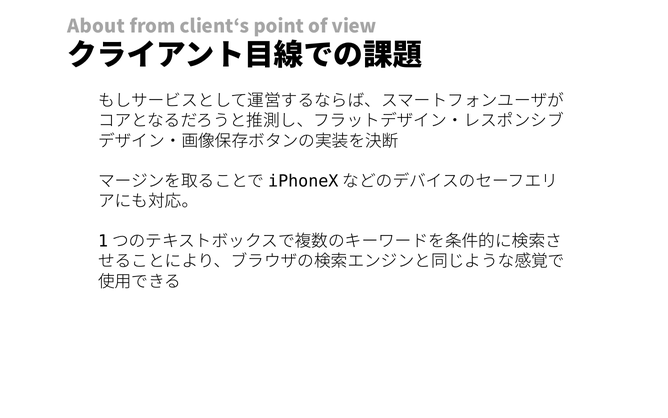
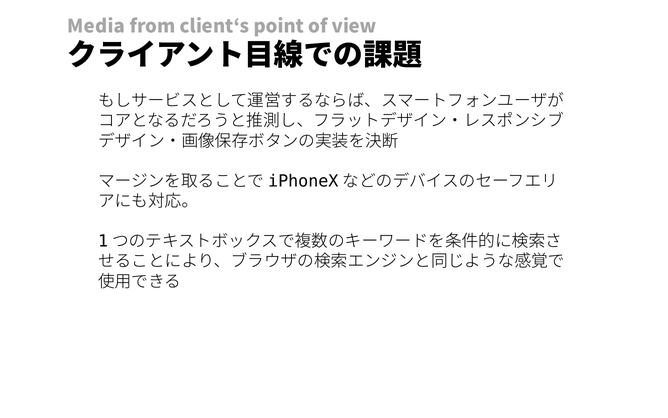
About: About -> Media
